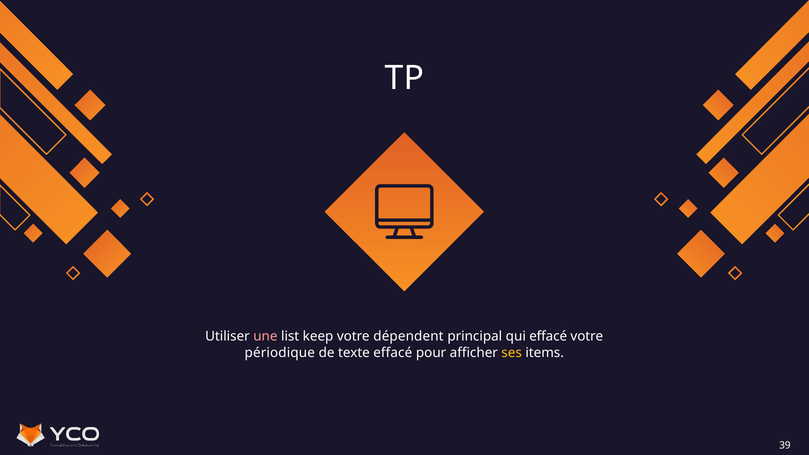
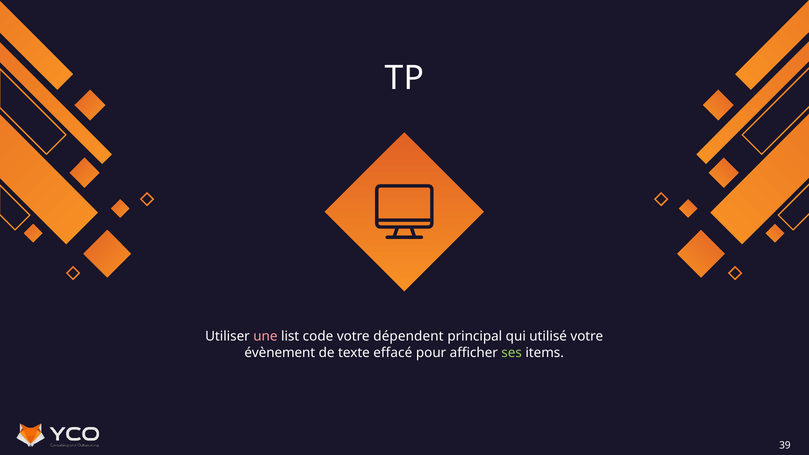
keep: keep -> code
qui effacé: effacé -> utilisé
périodique: périodique -> évènement
ses colour: yellow -> light green
